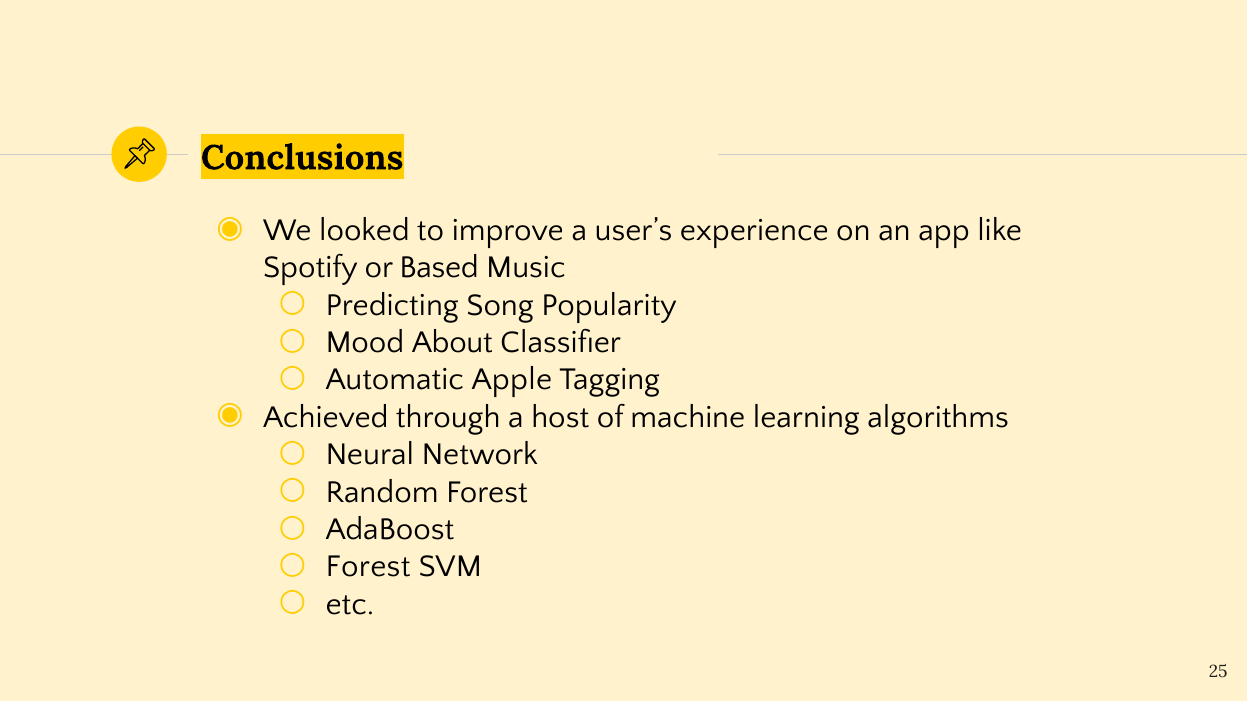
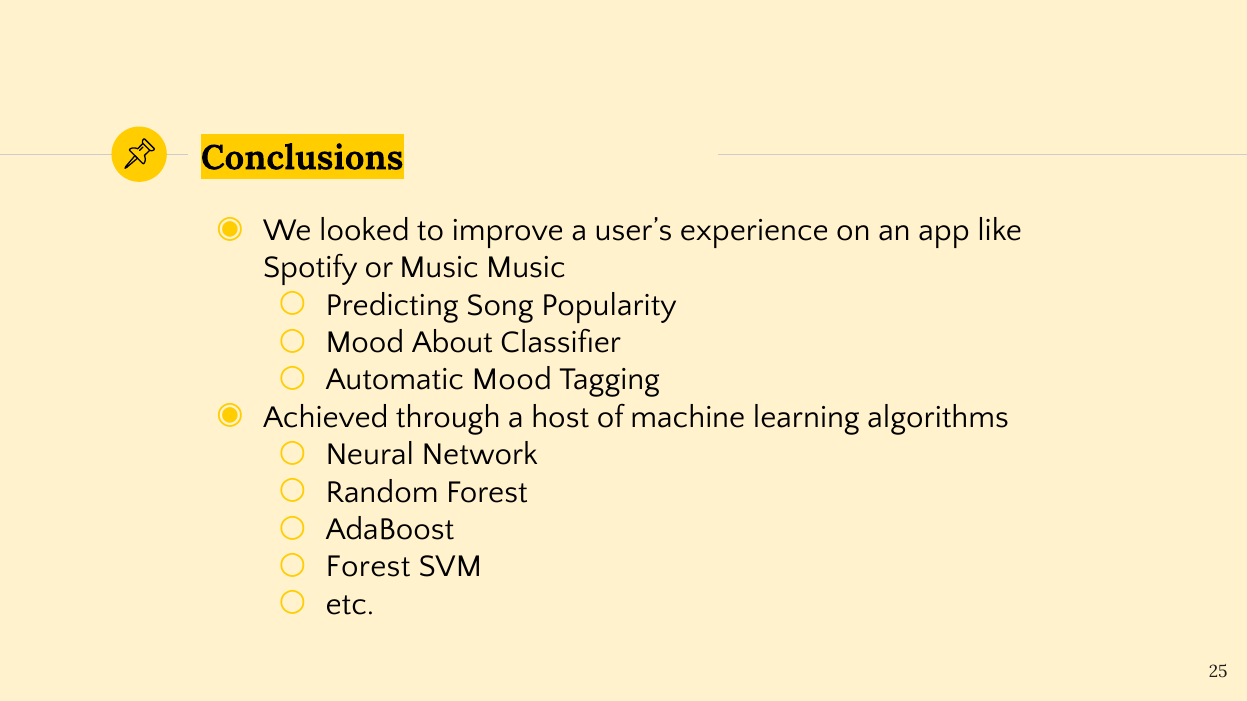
or Based: Based -> Music
Automatic Apple: Apple -> Mood
